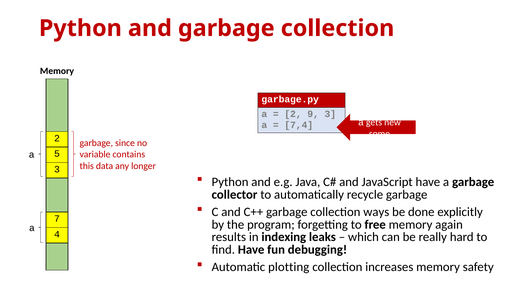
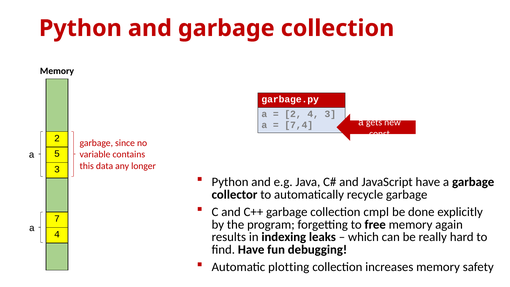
2 9: 9 -> 4
some: some -> const
ways: ways -> cmpl
